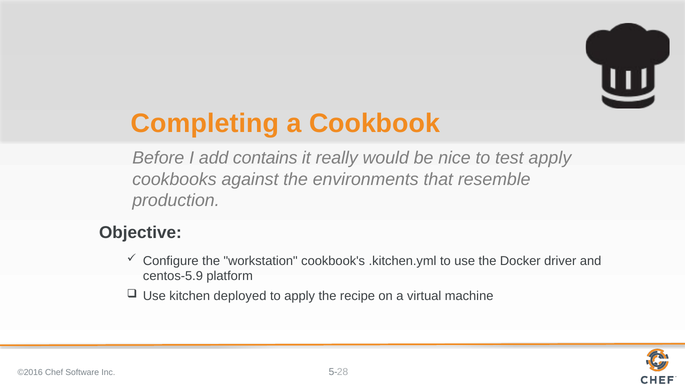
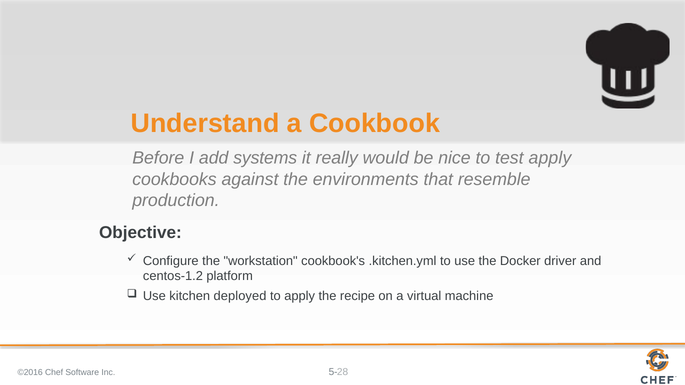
Completing: Completing -> Understand
contains: contains -> systems
centos-5.9: centos-5.9 -> centos-1.2
